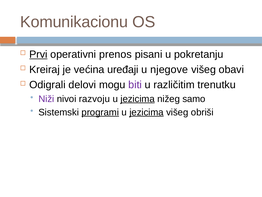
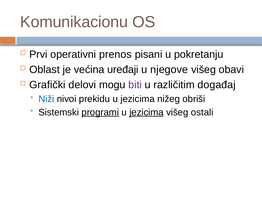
Prvi underline: present -> none
Kreiraj: Kreiraj -> Oblast
Odigrali: Odigrali -> Grafički
trenutku: trenutku -> događaj
Niži colour: purple -> blue
razvoju: razvoju -> prekidu
jezicima at (138, 99) underline: present -> none
samo: samo -> obriši
obriši: obriši -> ostali
